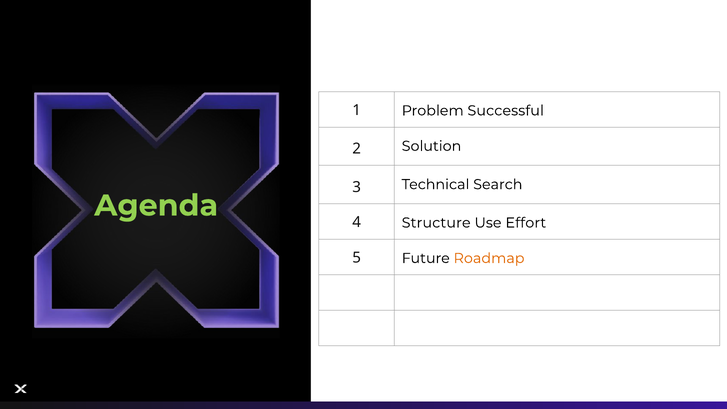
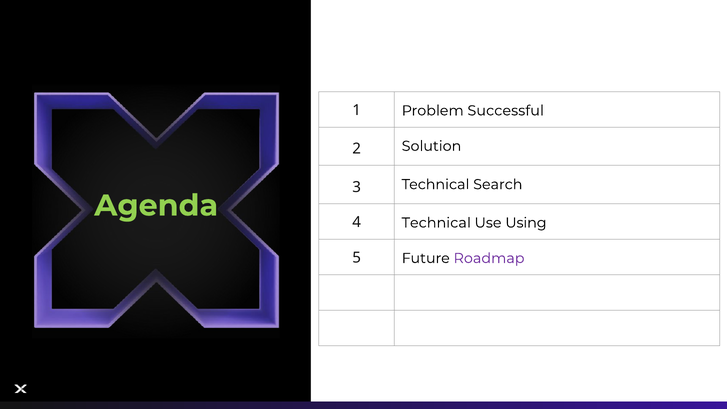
4 Structure: Structure -> Technical
Effort: Effort -> Using
Roadmap colour: orange -> purple
